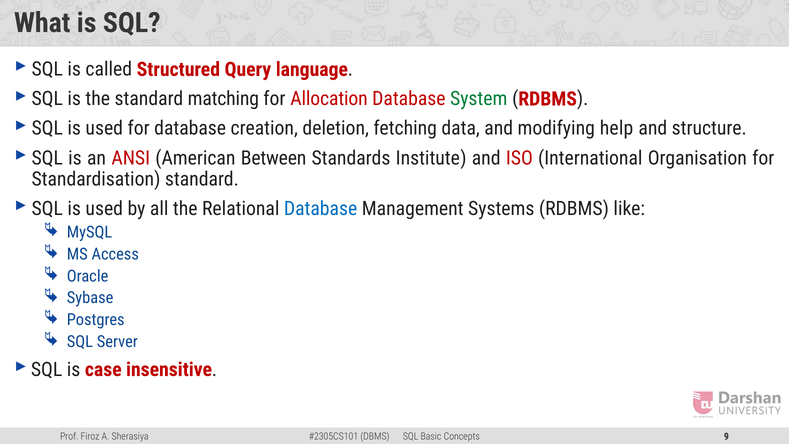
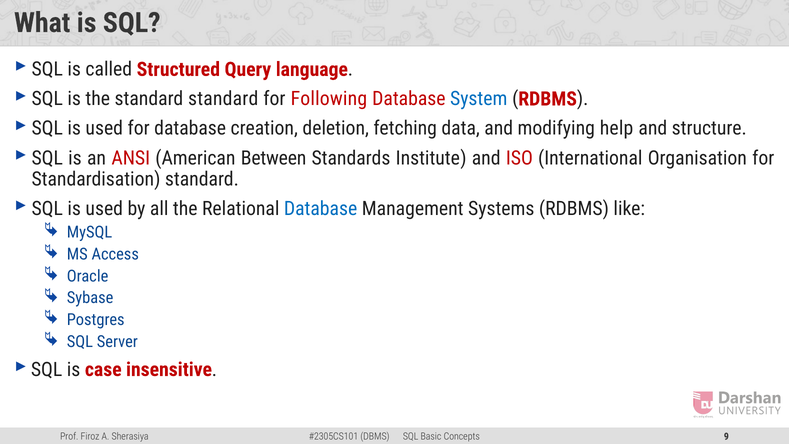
standard matching: matching -> standard
Allocation: Allocation -> Following
System colour: green -> blue
